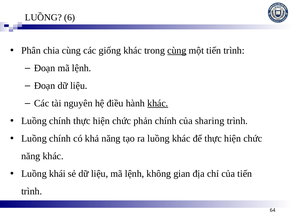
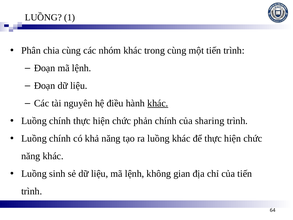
6: 6 -> 1
giống: giống -> nhóm
cùng at (177, 50) underline: present -> none
khái: khái -> sinh
